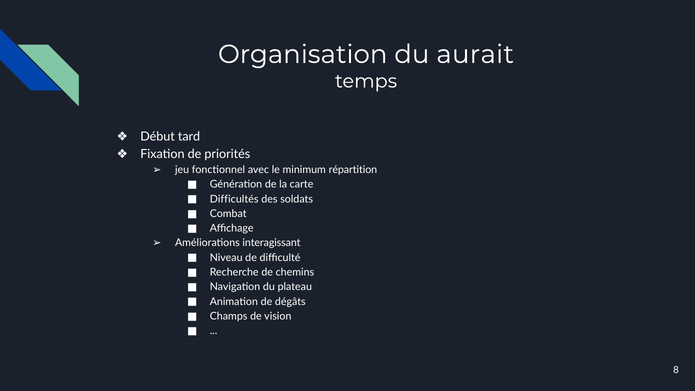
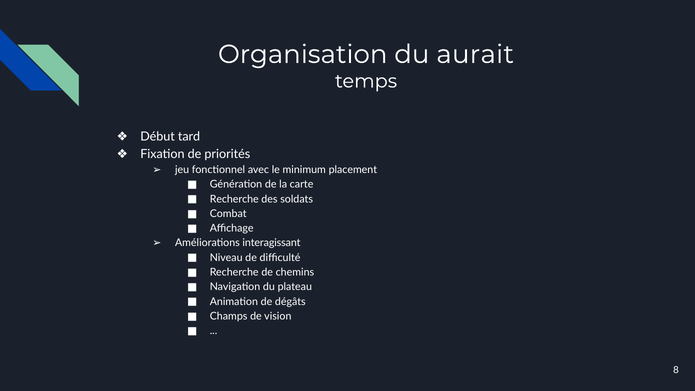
répartition: répartition -> placement
Difficultés at (234, 199): Difficultés -> Recherche
